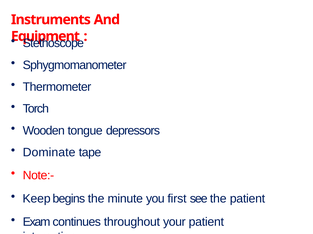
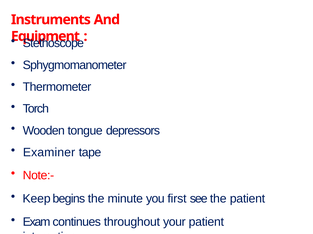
Dominate: Dominate -> Examiner
